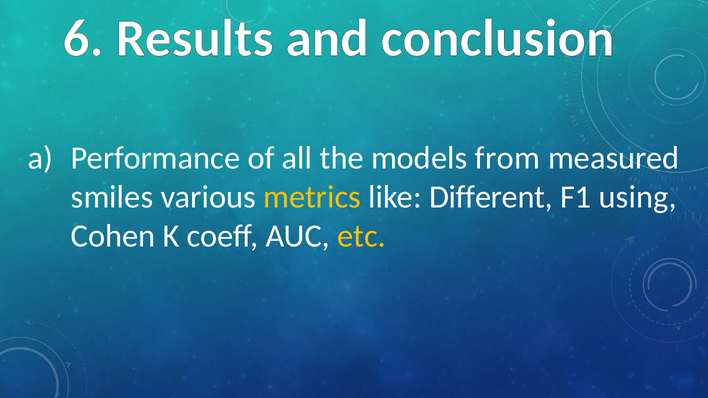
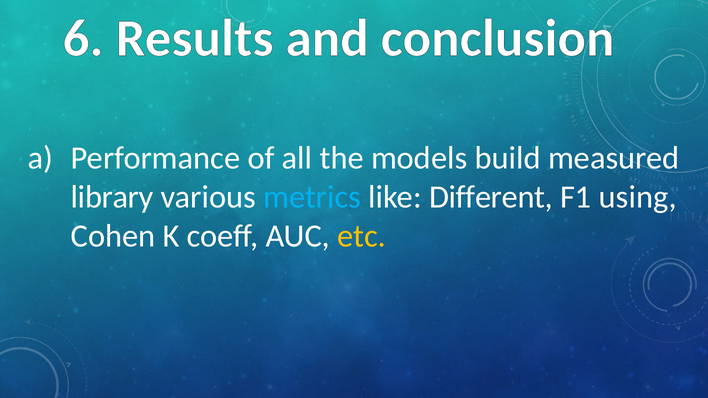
from: from -> build
smiles: smiles -> library
metrics colour: yellow -> light blue
